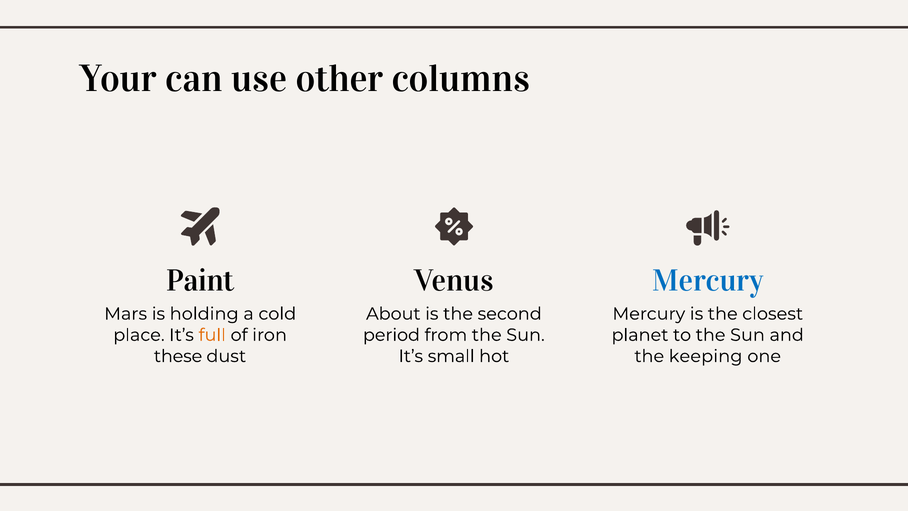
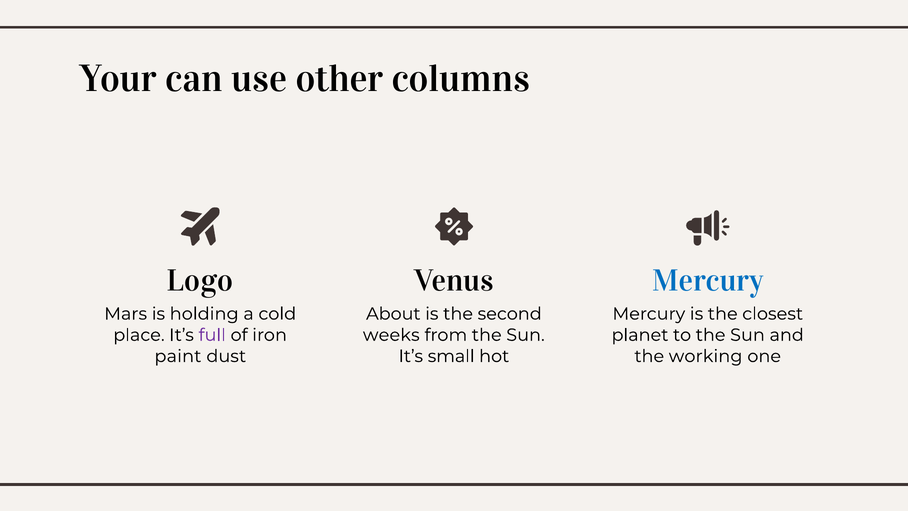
Paint: Paint -> Logo
full colour: orange -> purple
period: period -> weeks
these: these -> paint
keeping: keeping -> working
